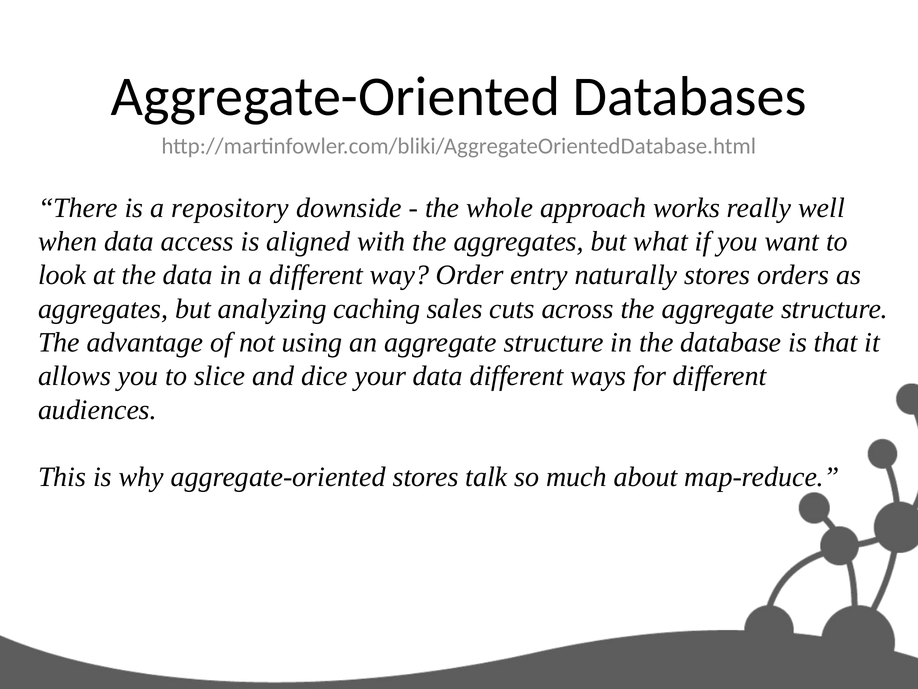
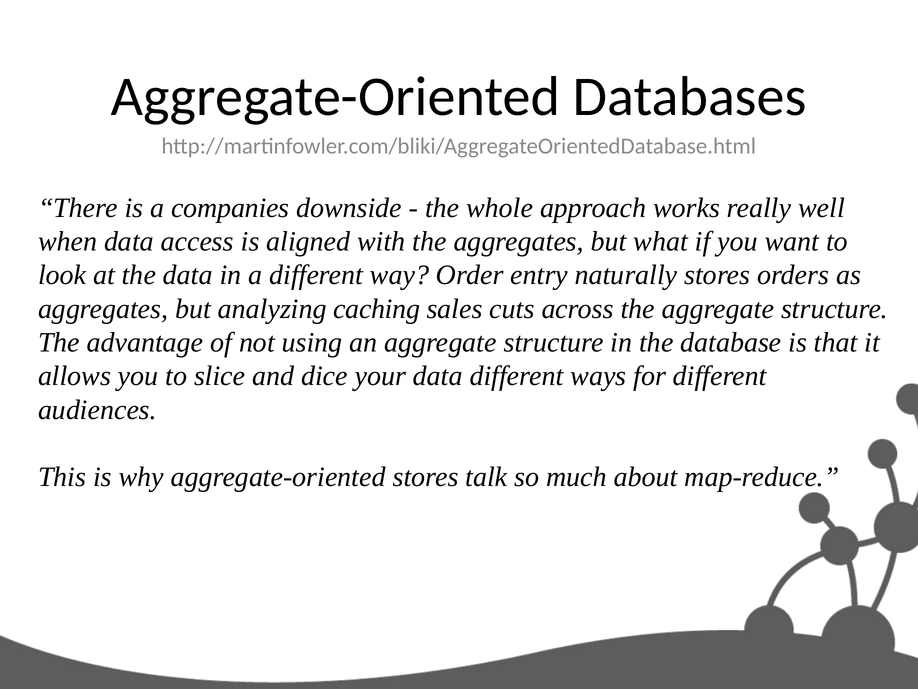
repository: repository -> companies
